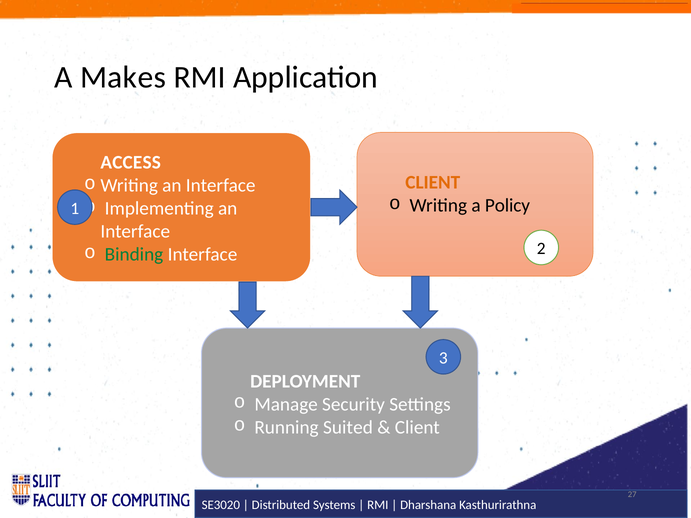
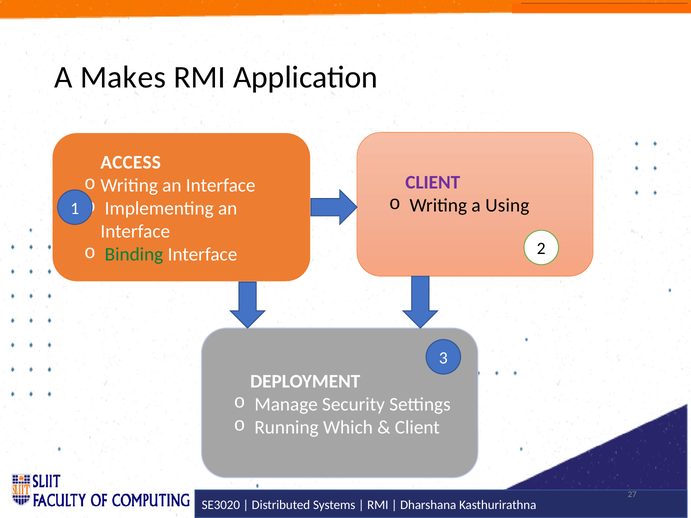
CLIENT at (433, 183) colour: orange -> purple
Policy: Policy -> Using
Suited: Suited -> Which
